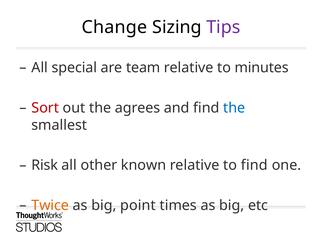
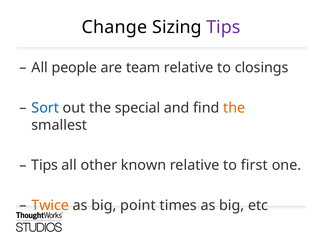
special: special -> people
minutes: minutes -> closings
Sort colour: red -> blue
agrees: agrees -> special
the at (234, 108) colour: blue -> orange
Risk at (45, 165): Risk -> Tips
to find: find -> first
